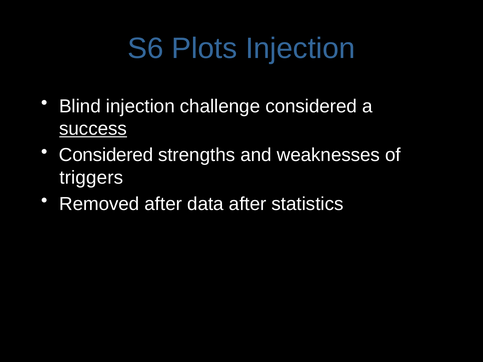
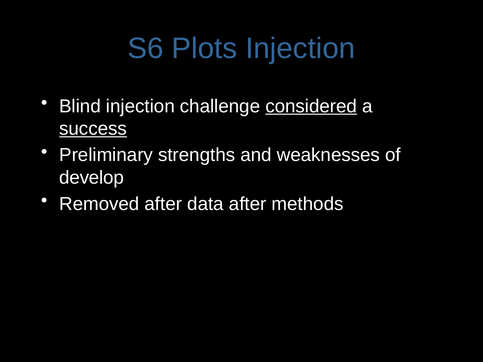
considered at (311, 106) underline: none -> present
Considered at (106, 155): Considered -> Preliminary
triggers: triggers -> develop
statistics: statistics -> methods
